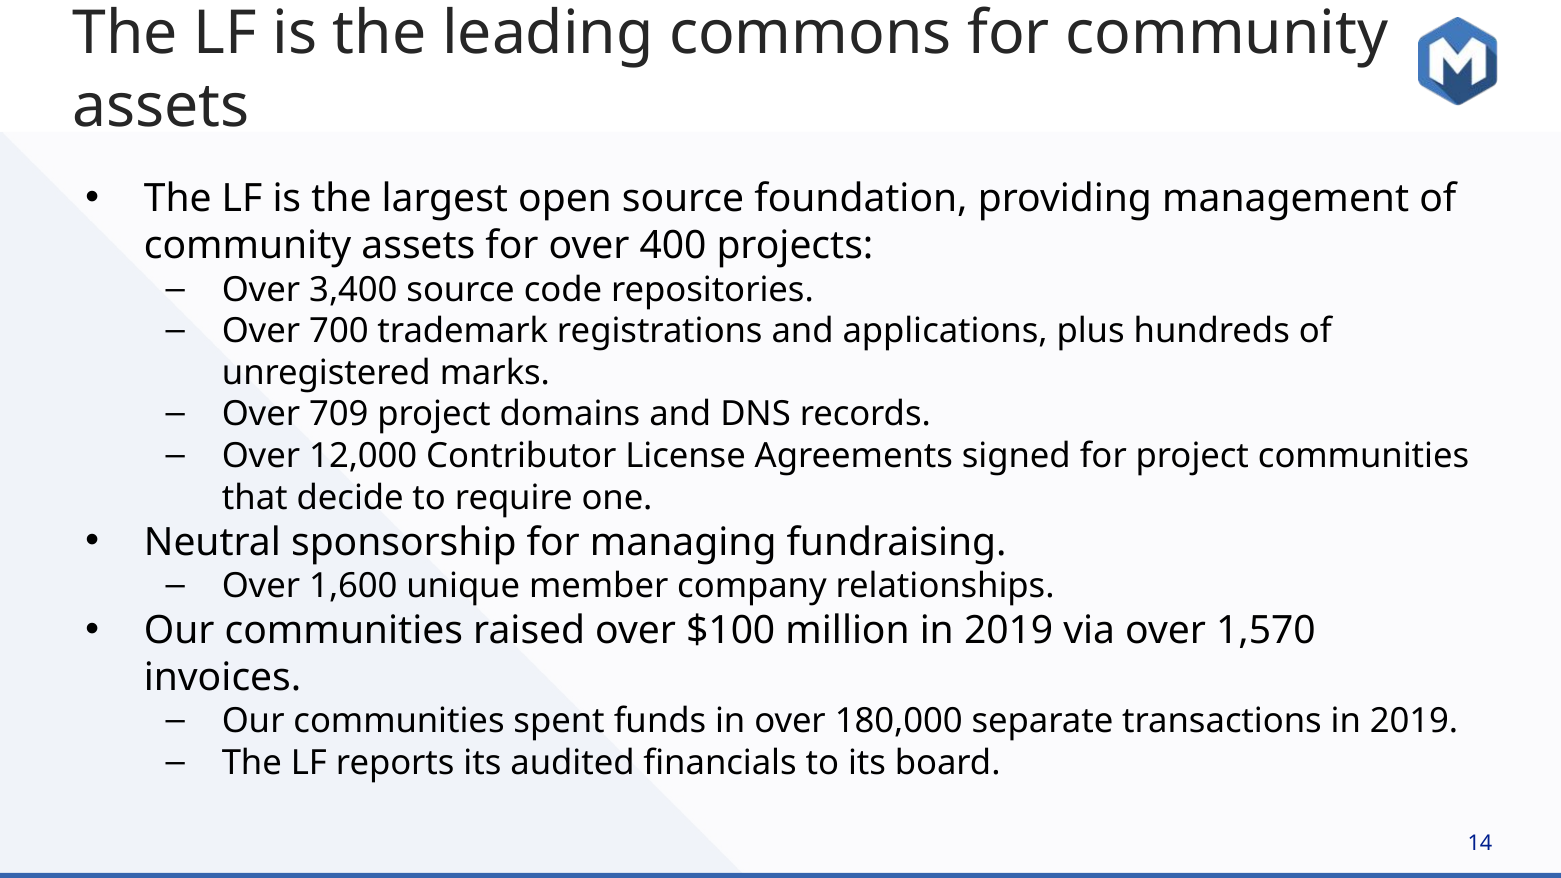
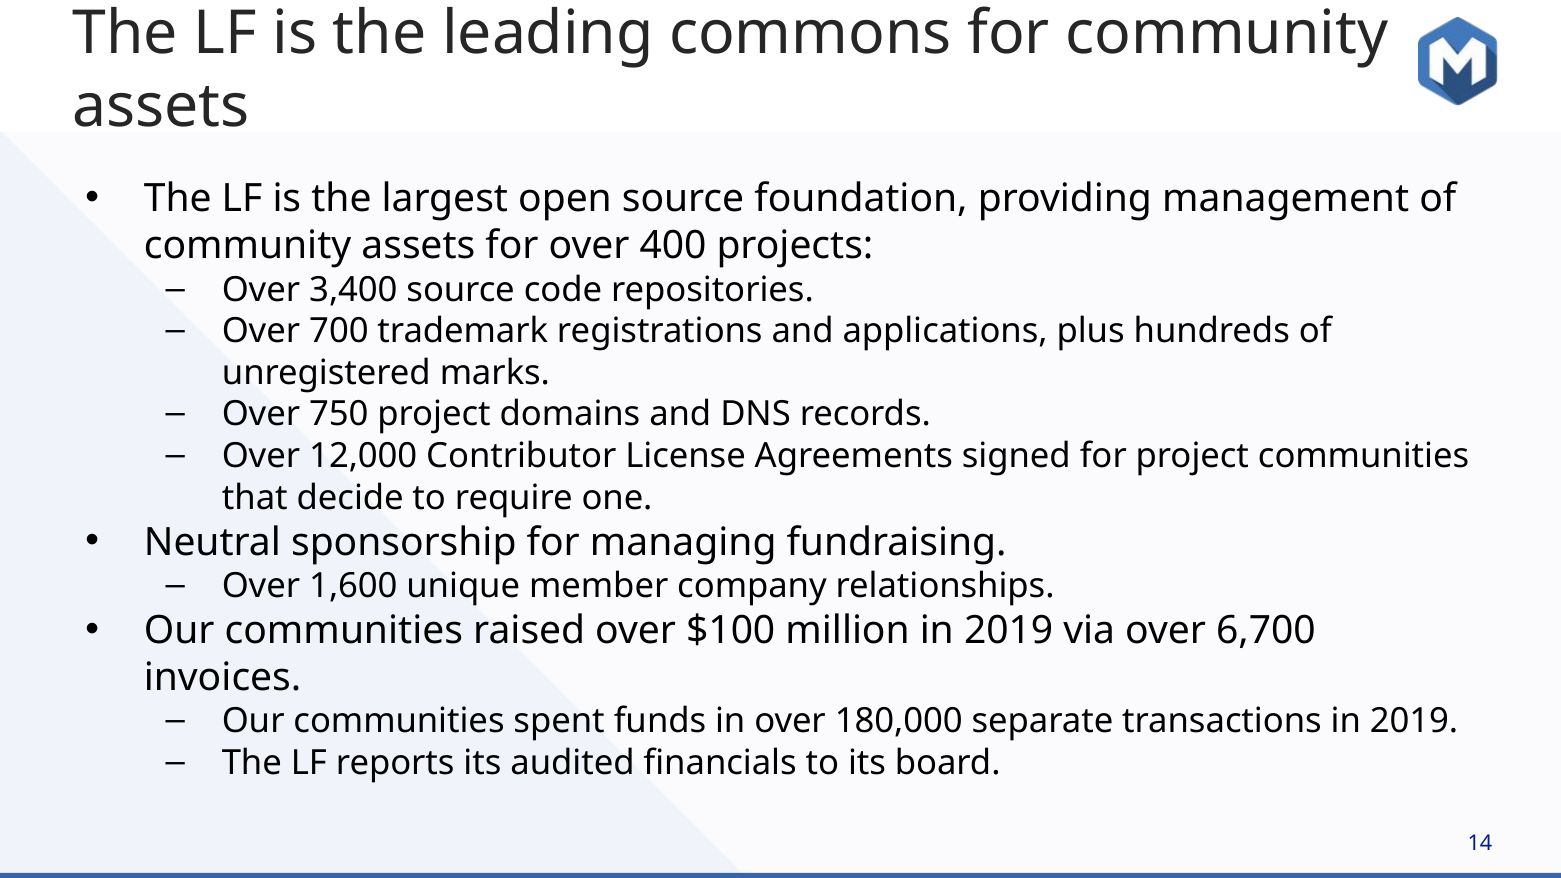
709: 709 -> 750
1,570: 1,570 -> 6,700
